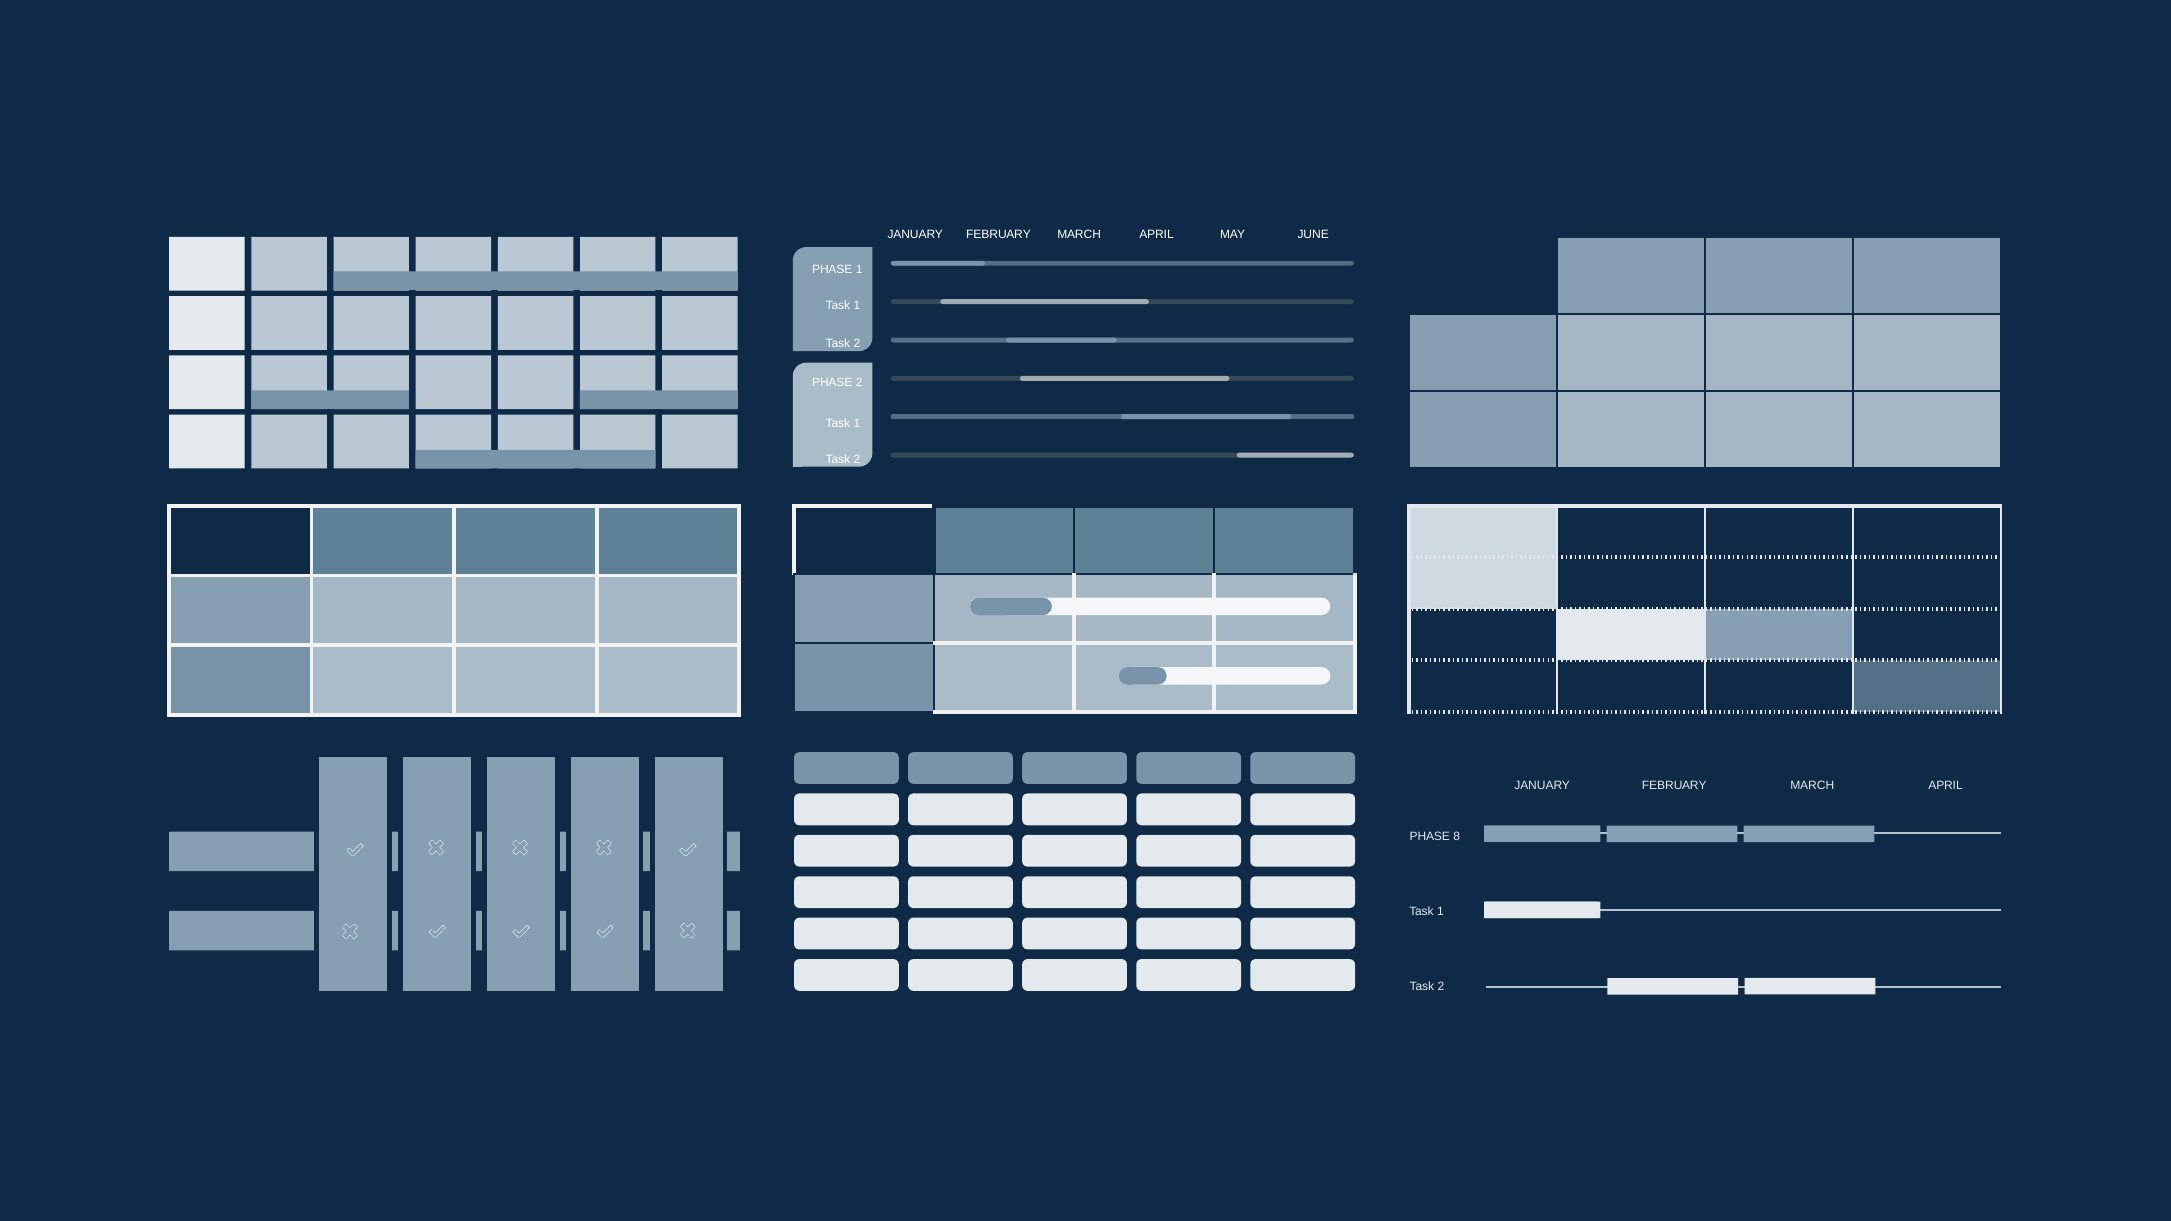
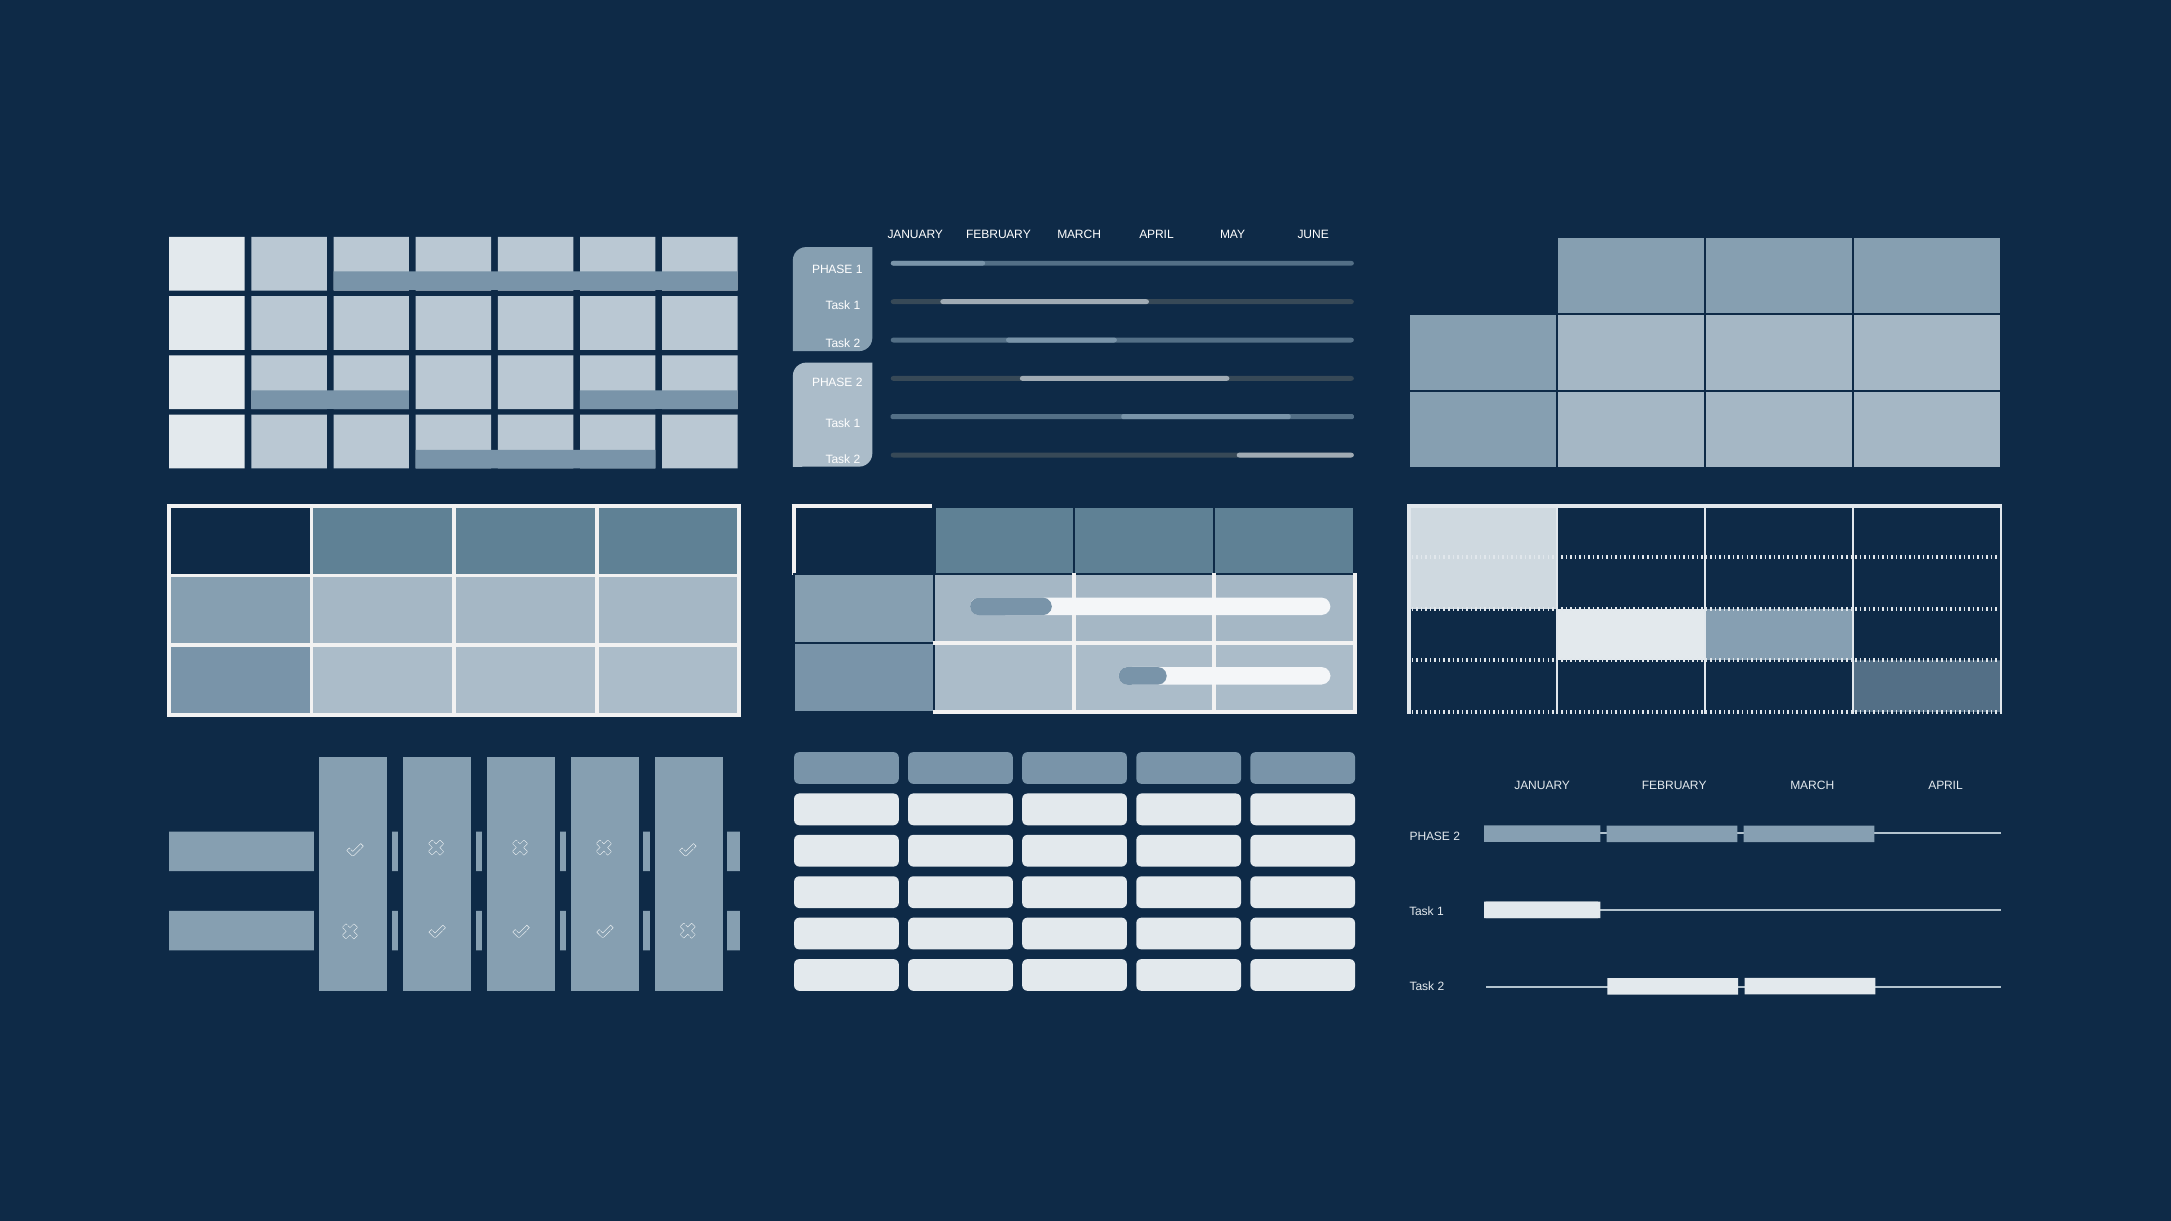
8 at (1457, 836): 8 -> 2
